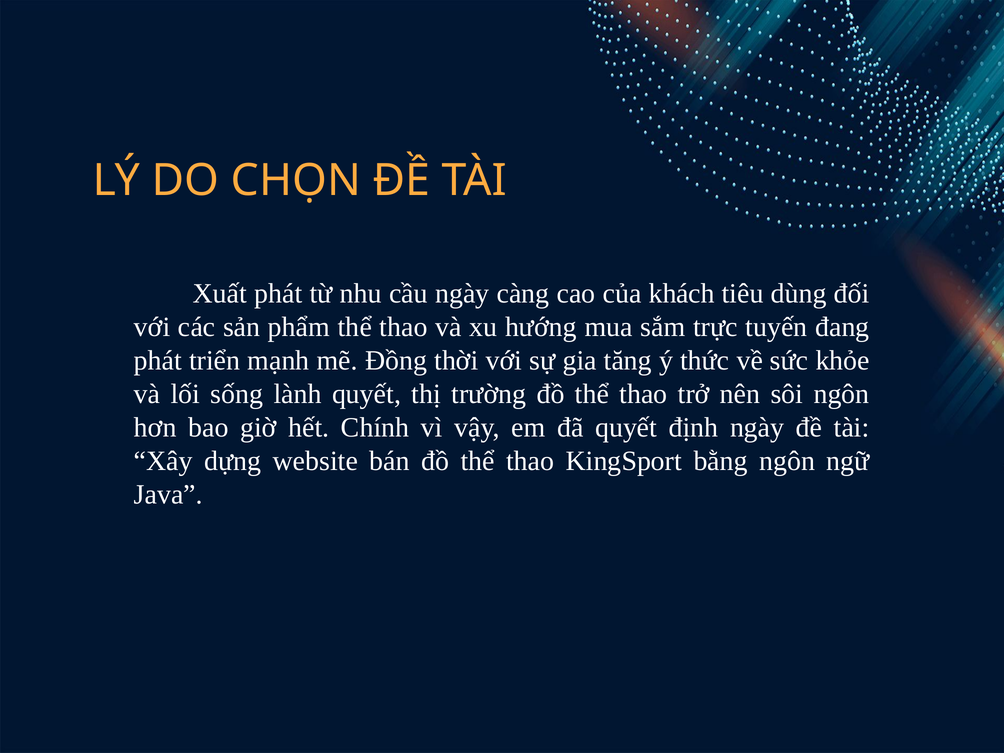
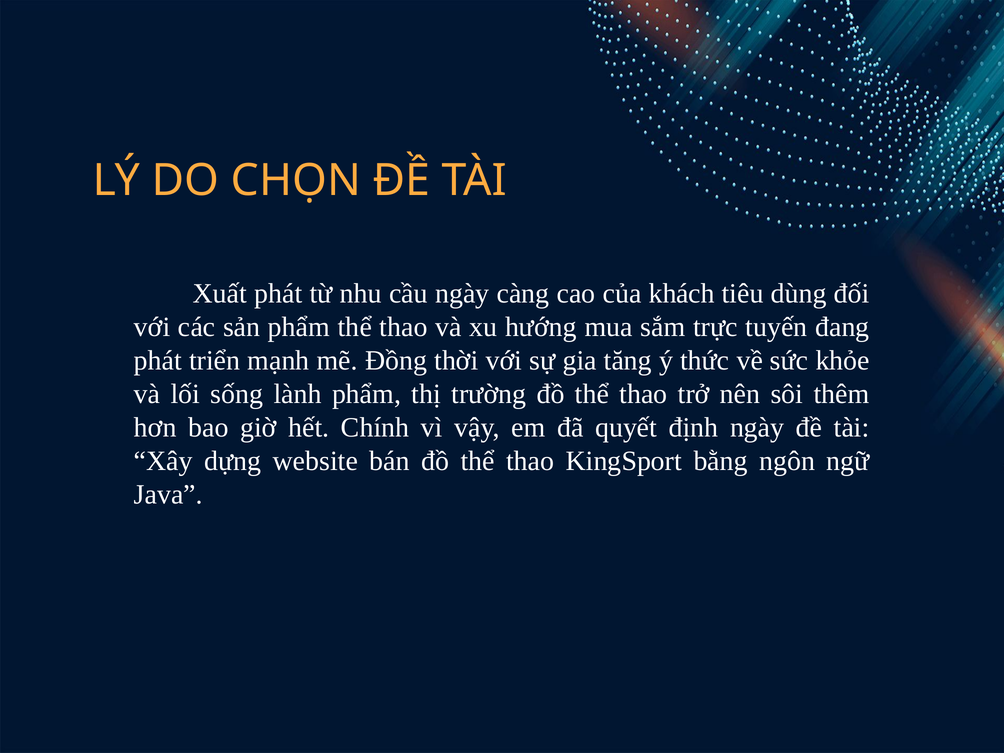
lành quyết: quyết -> phẩm
sôi ngôn: ngôn -> thêm
